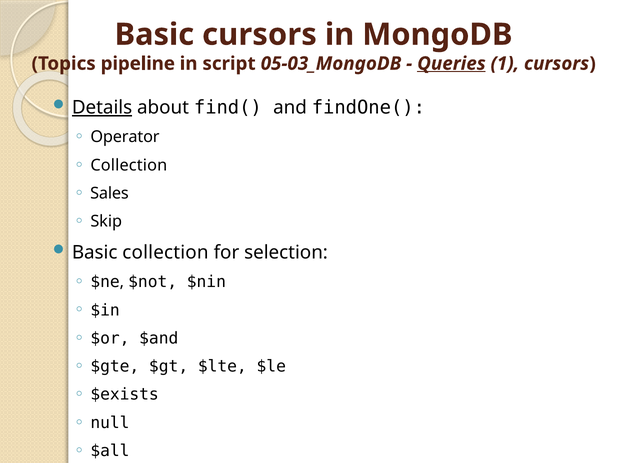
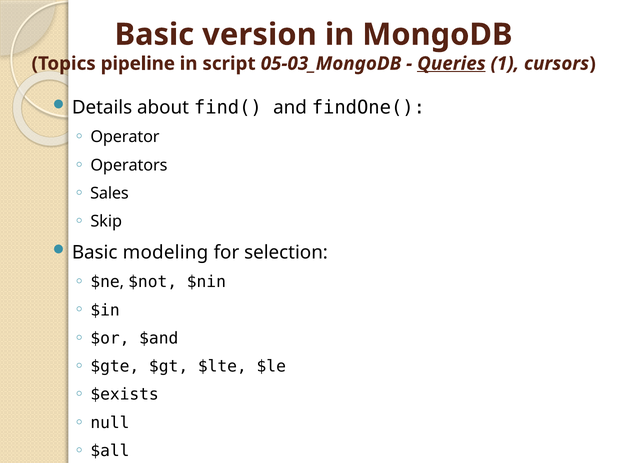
Basic cursors: cursors -> version
Details underline: present -> none
Collection at (129, 165): Collection -> Operators
Basic collection: collection -> modeling
